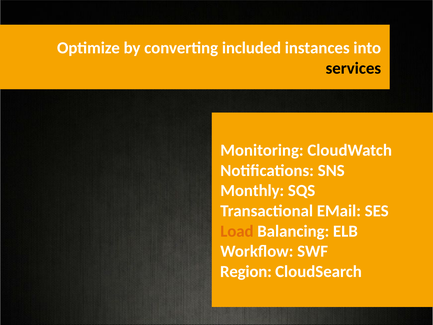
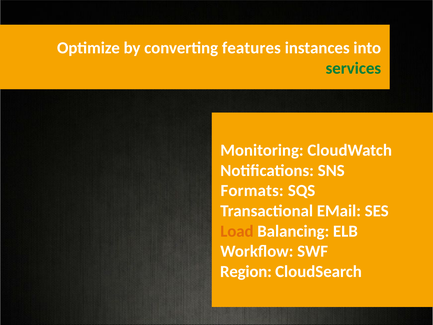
included: included -> features
services colour: black -> green
Monthly: Monthly -> Formats
